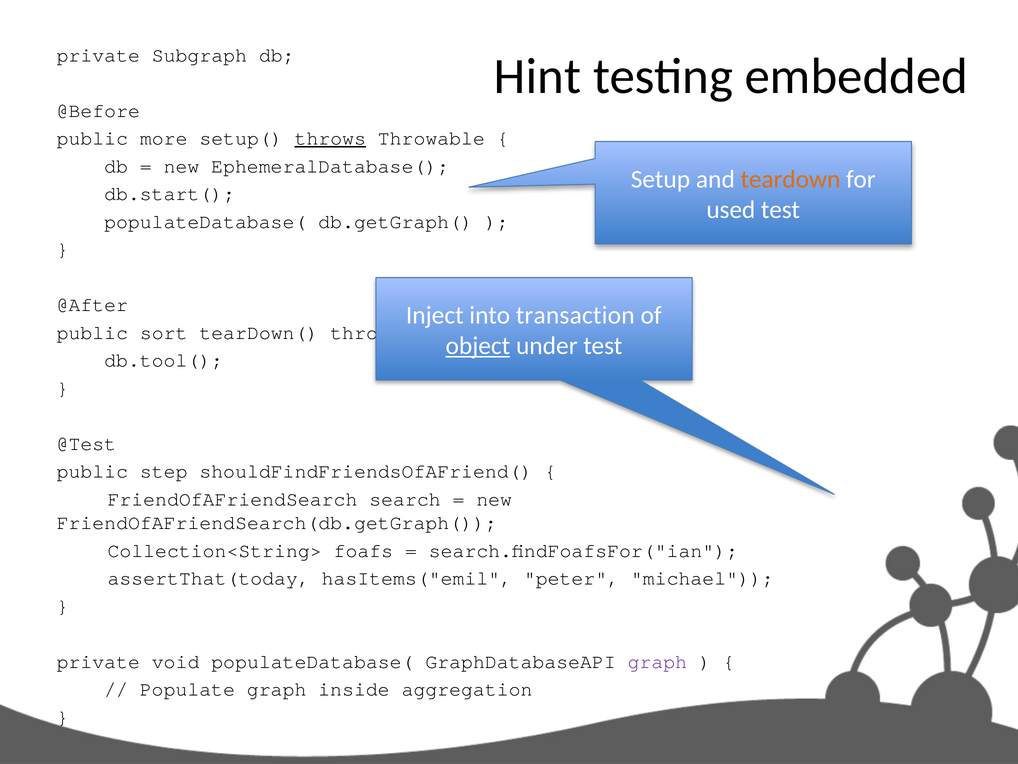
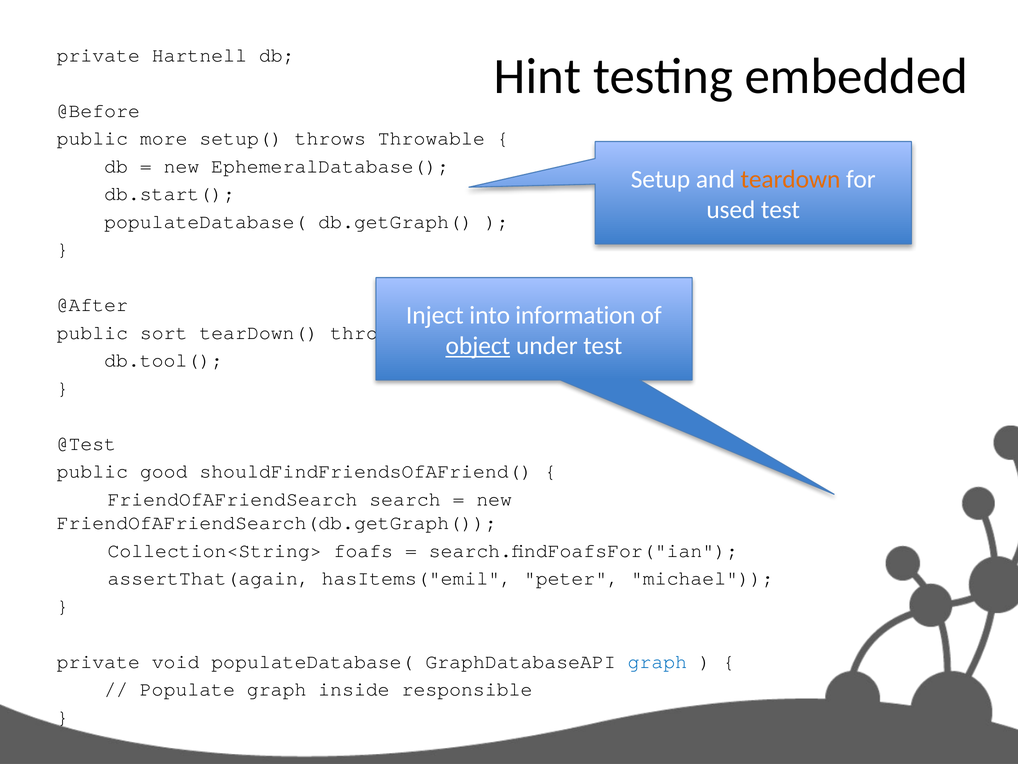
Subgraph: Subgraph -> Hartnell
throws at (330, 138) underline: present -> none
transaction: transaction -> information
step: step -> good
assertThat(today: assertThat(today -> assertThat(again
graph at (657, 661) colour: purple -> blue
aggregation: aggregation -> responsible
